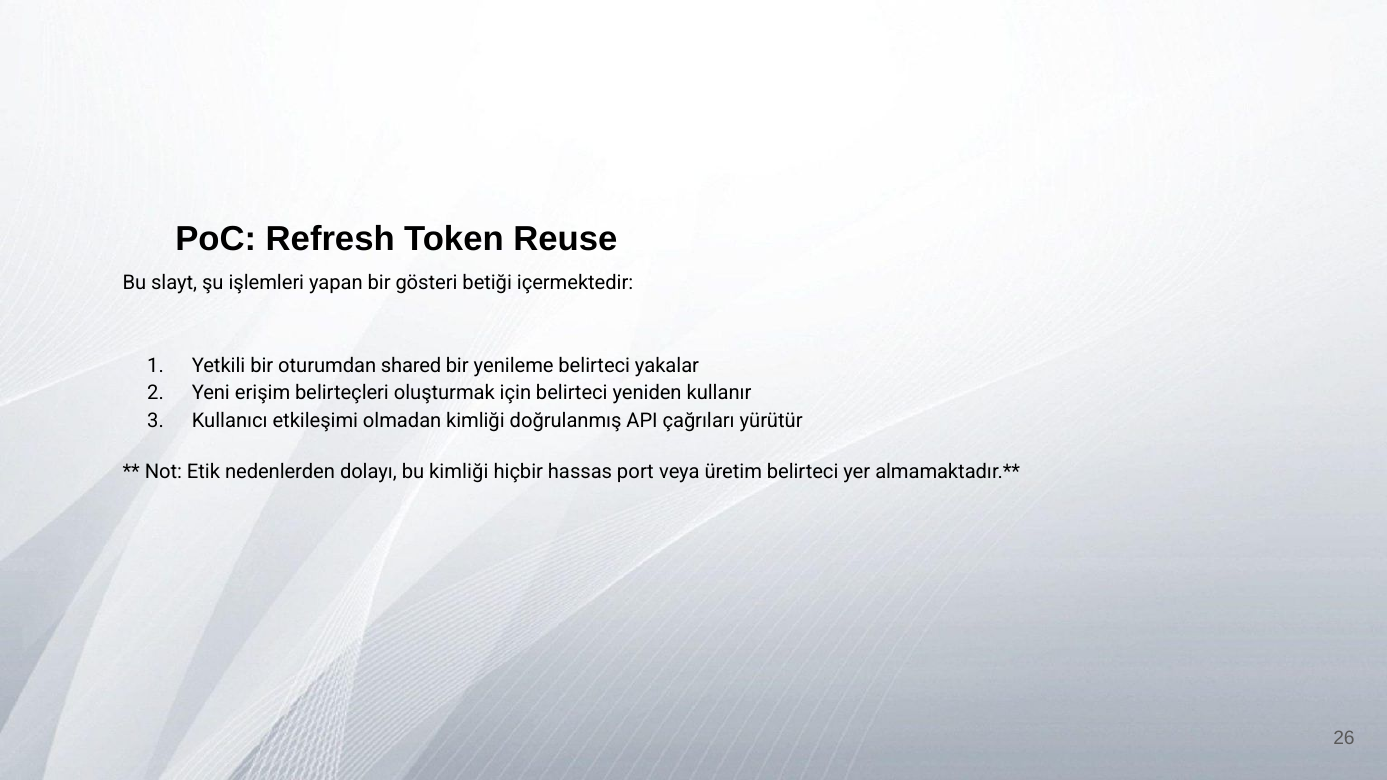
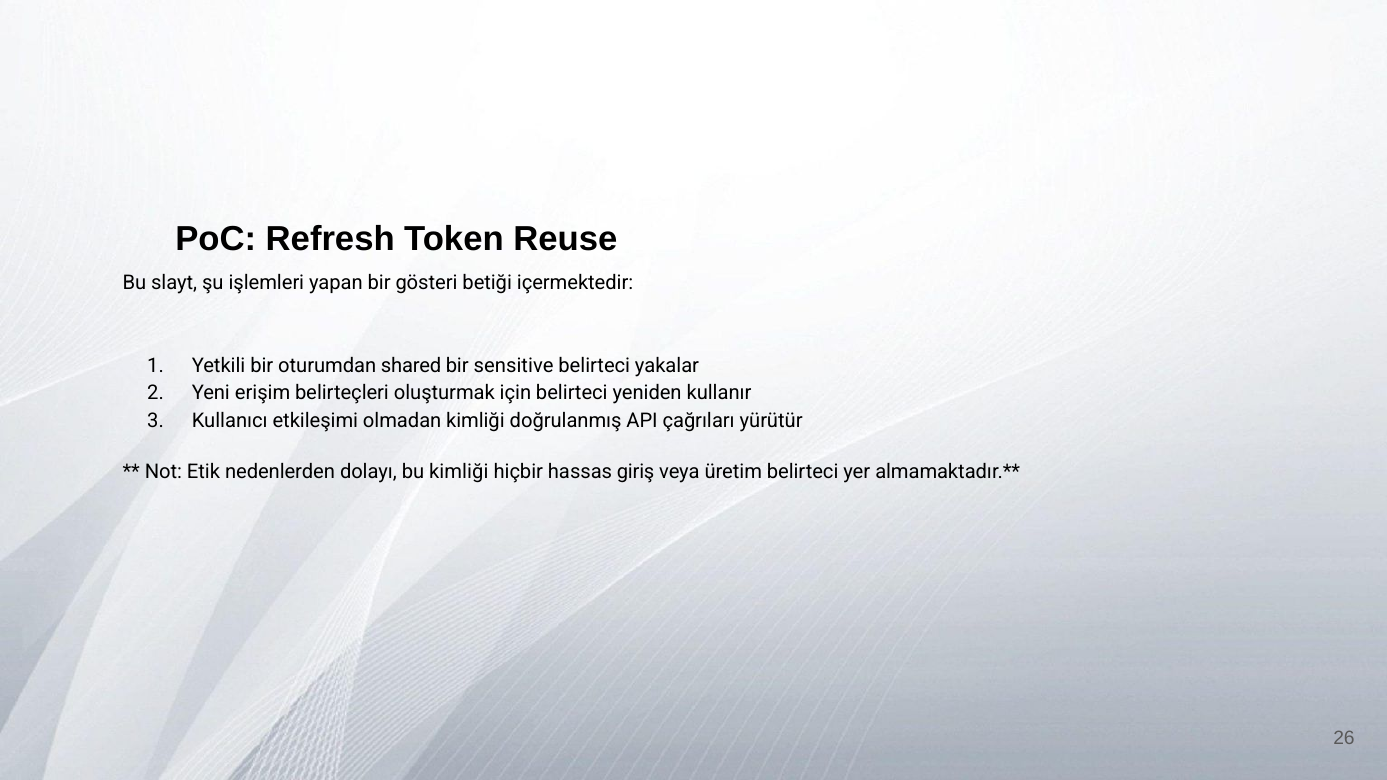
yenileme: yenileme -> sensitive
port: port -> giriş
